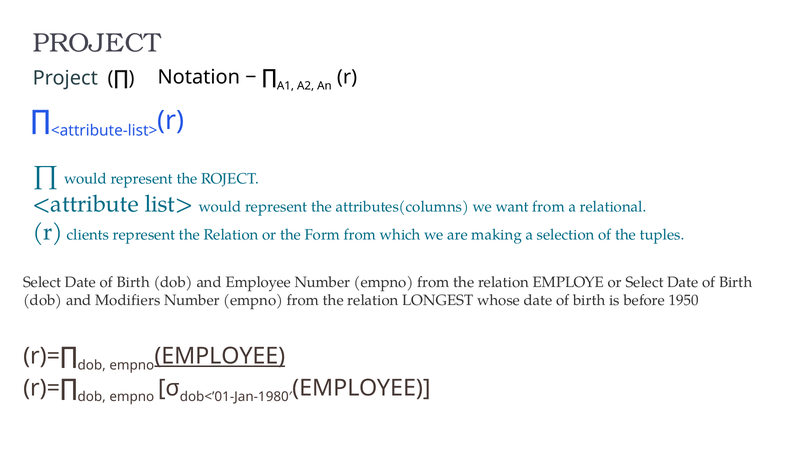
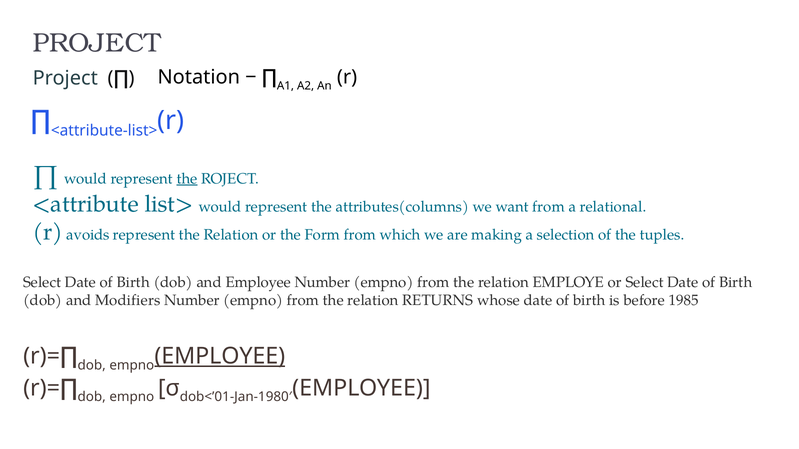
the at (187, 179) underline: none -> present
clients: clients -> avoids
LONGEST: LONGEST -> RETURNS
1950: 1950 -> 1985
